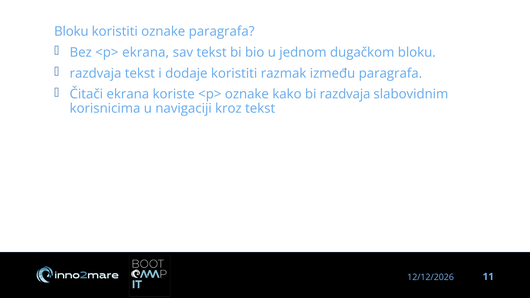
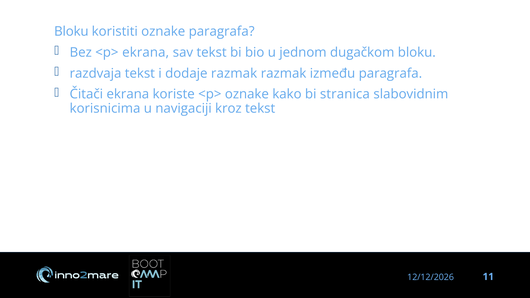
dodaje koristiti: koristiti -> razmak
bi razdvaja: razdvaja -> stranica
